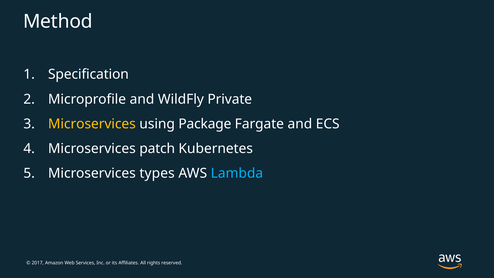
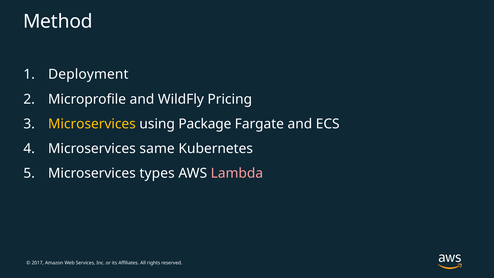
Specification: Specification -> Deployment
Private: Private -> Pricing
patch: patch -> same
Lambda colour: light blue -> pink
